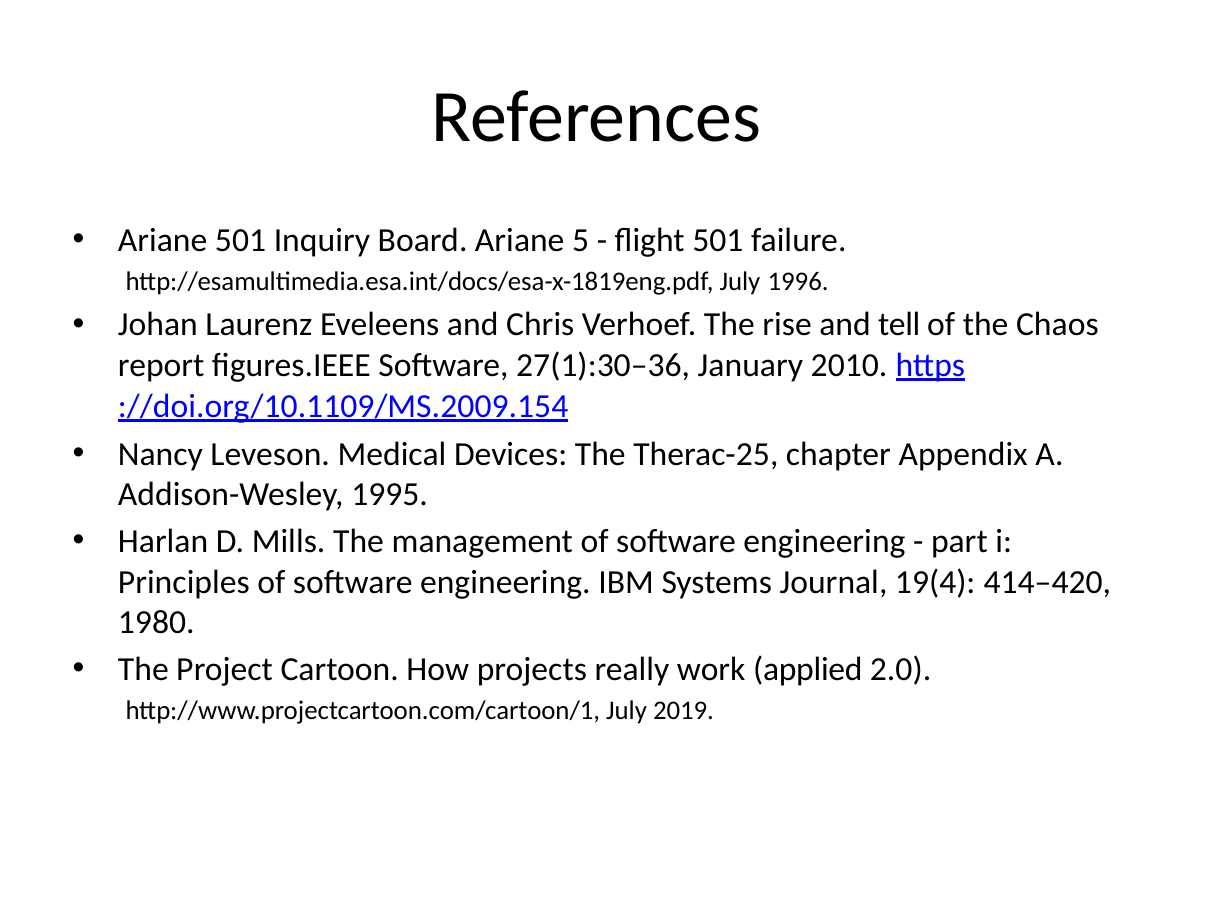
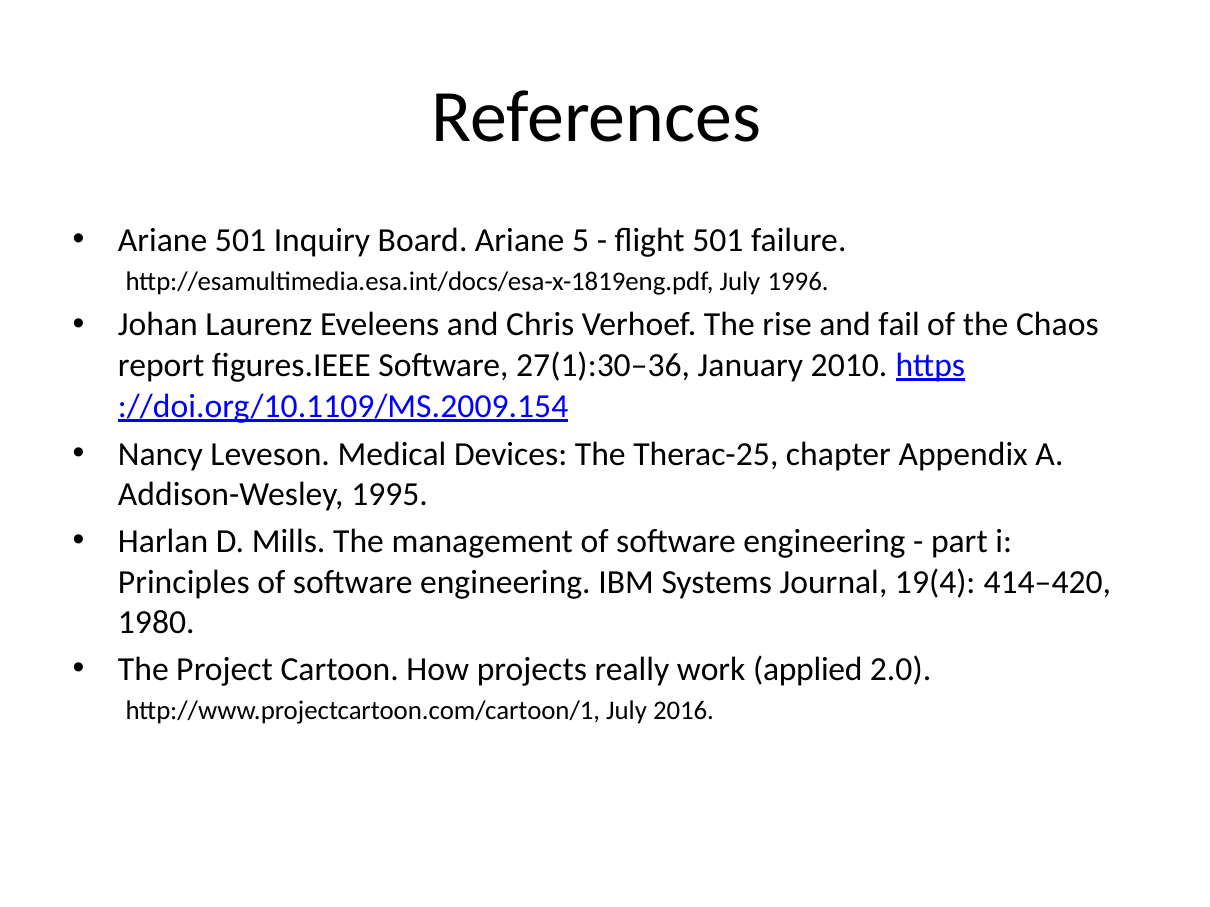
tell: tell -> fail
2019: 2019 -> 2016
